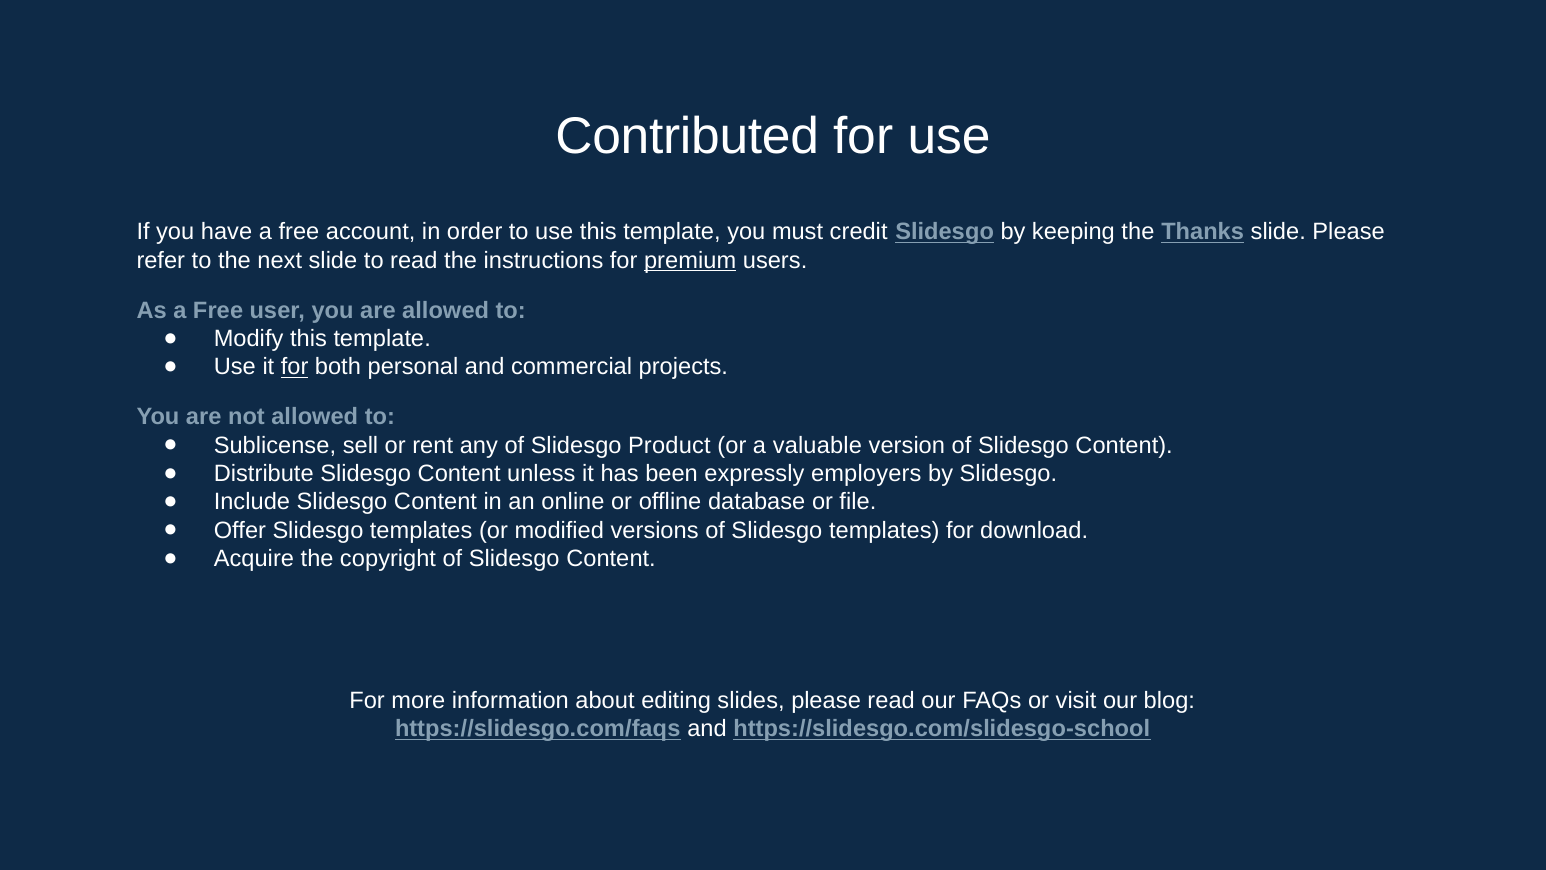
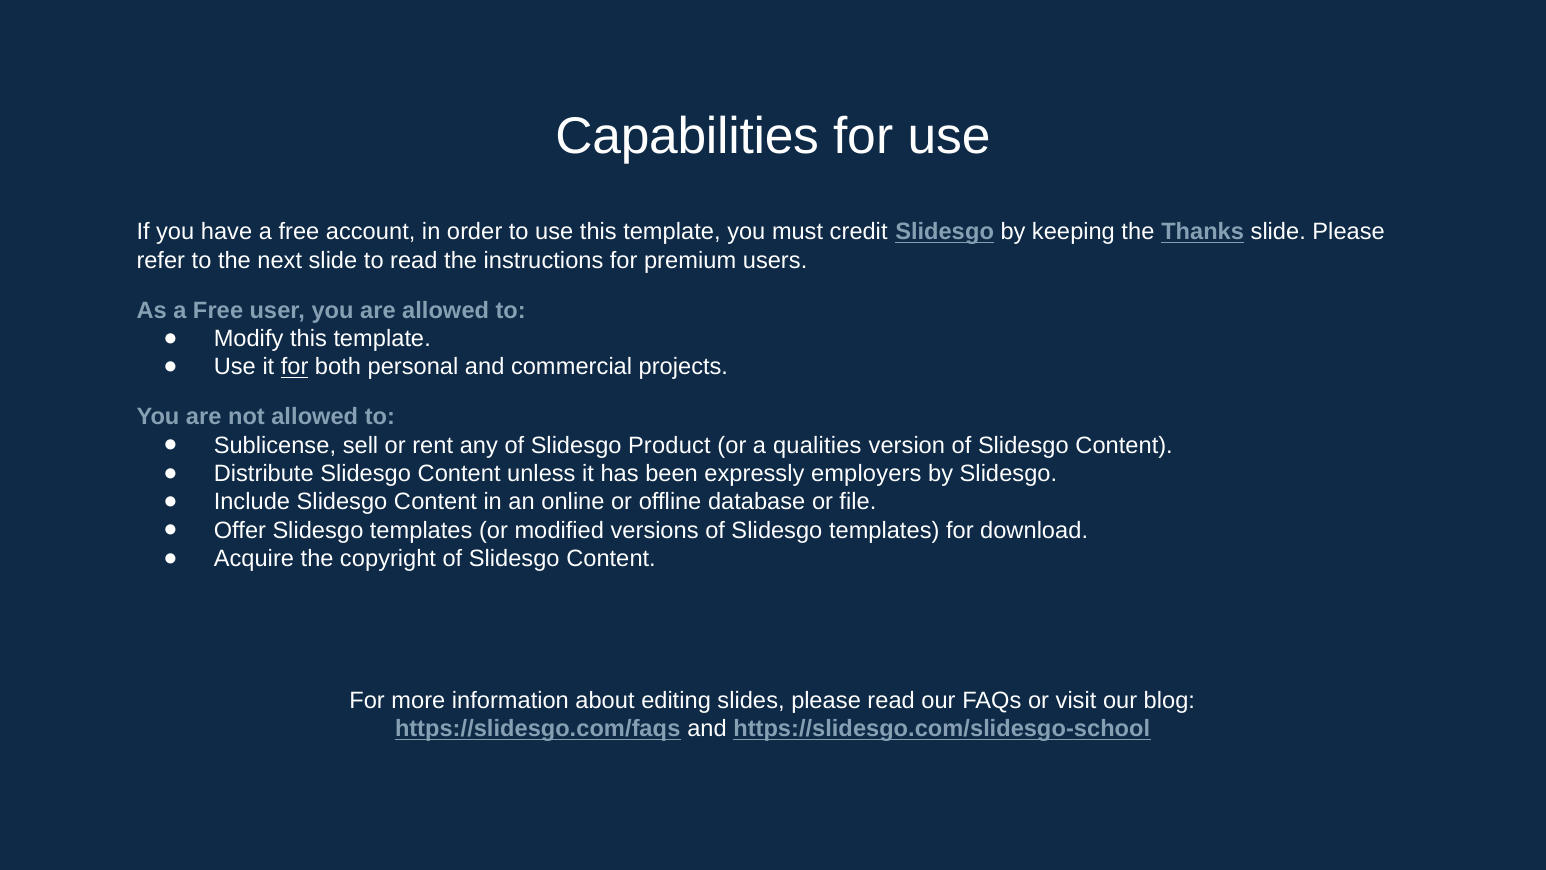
Contributed: Contributed -> Capabilities
premium underline: present -> none
valuable: valuable -> qualities
